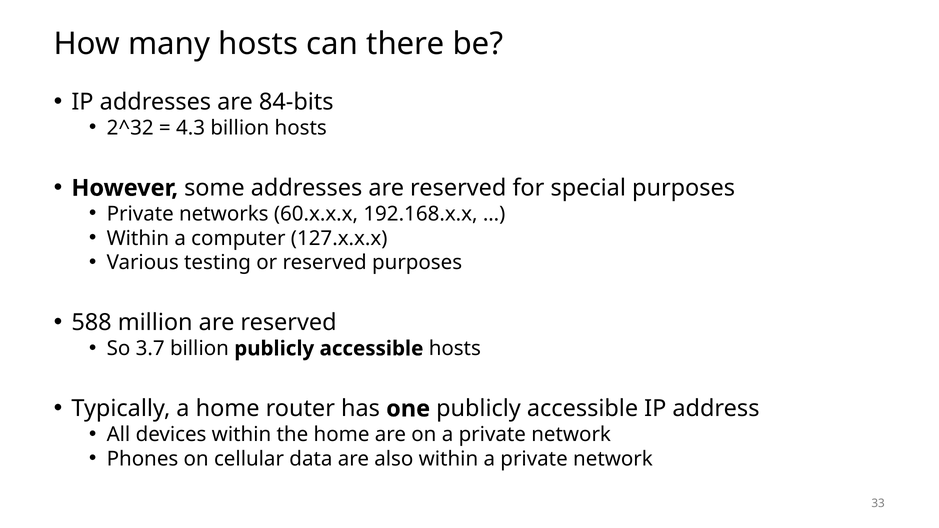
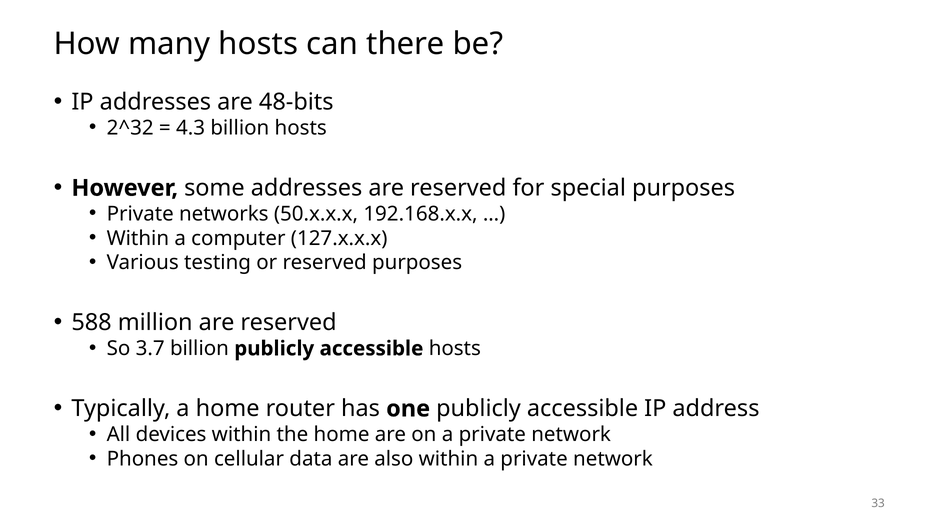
84-bits: 84-bits -> 48-bits
60.x.x.x: 60.x.x.x -> 50.x.x.x
